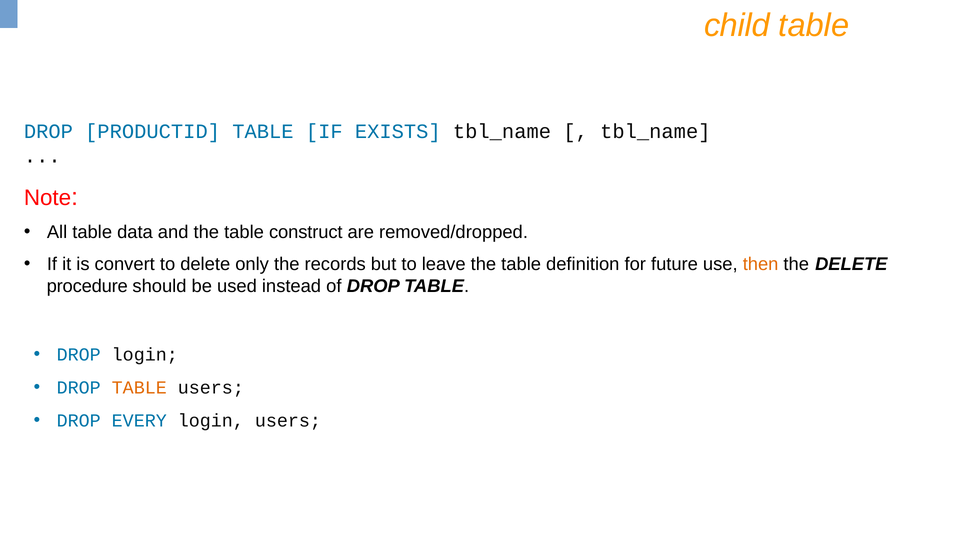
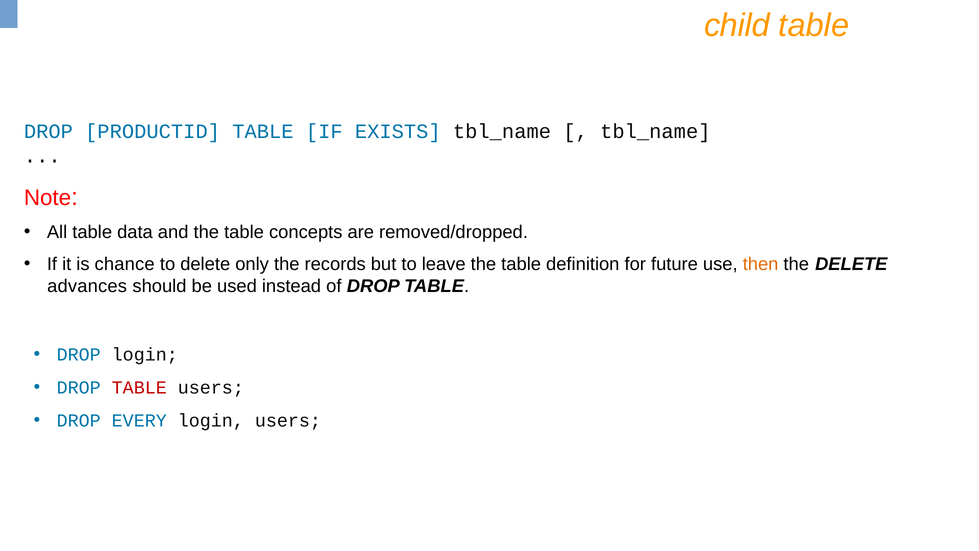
construct: construct -> concepts
convert: convert -> chance
procedure: procedure -> advances
TABLE at (139, 387) colour: orange -> red
